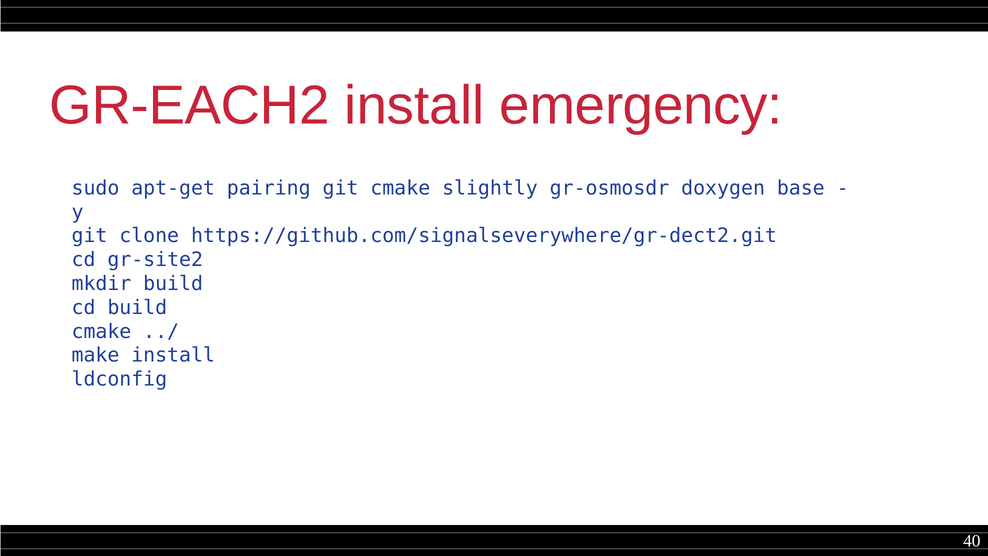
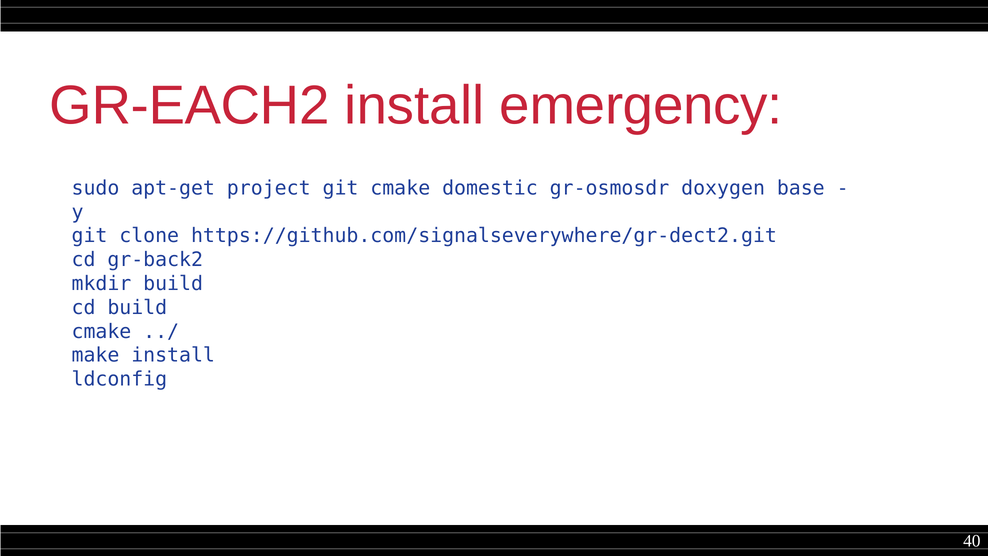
pairing: pairing -> project
slightly: slightly -> domestic
gr-site2: gr-site2 -> gr-back2
